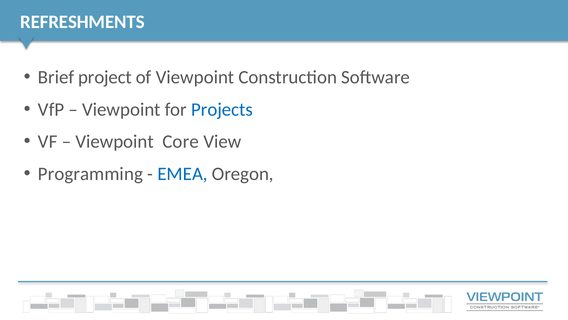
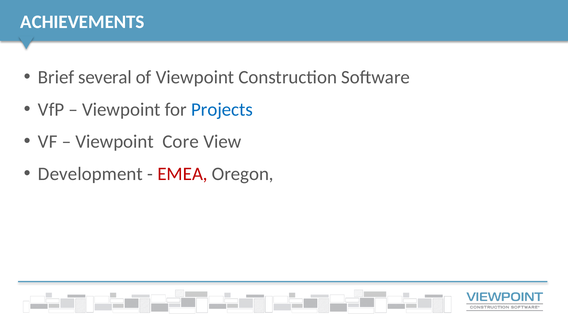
REFRESHMENTS: REFRESHMENTS -> ACHIEVEMENTS
project: project -> several
Programming: Programming -> Development
EMEA colour: blue -> red
